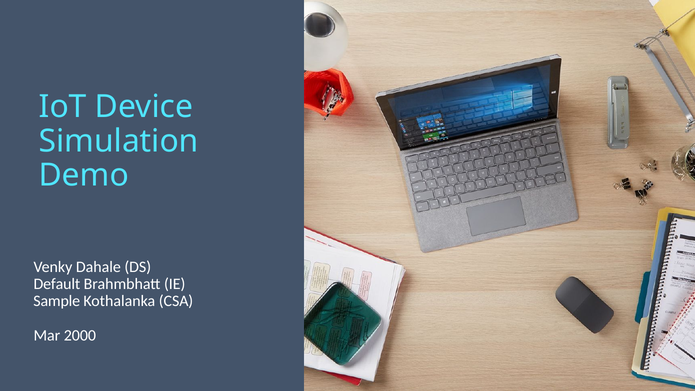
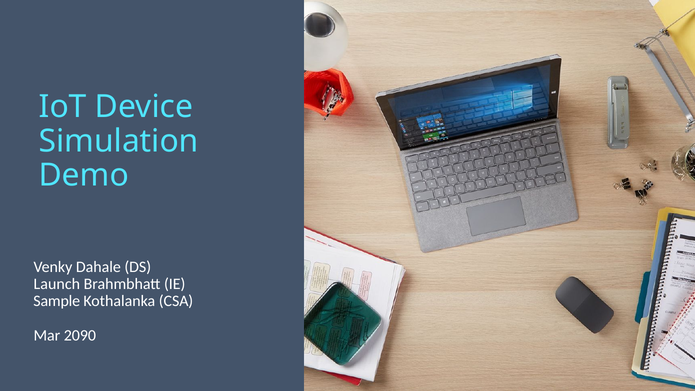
Default: Default -> Launch
2000: 2000 -> 2090
